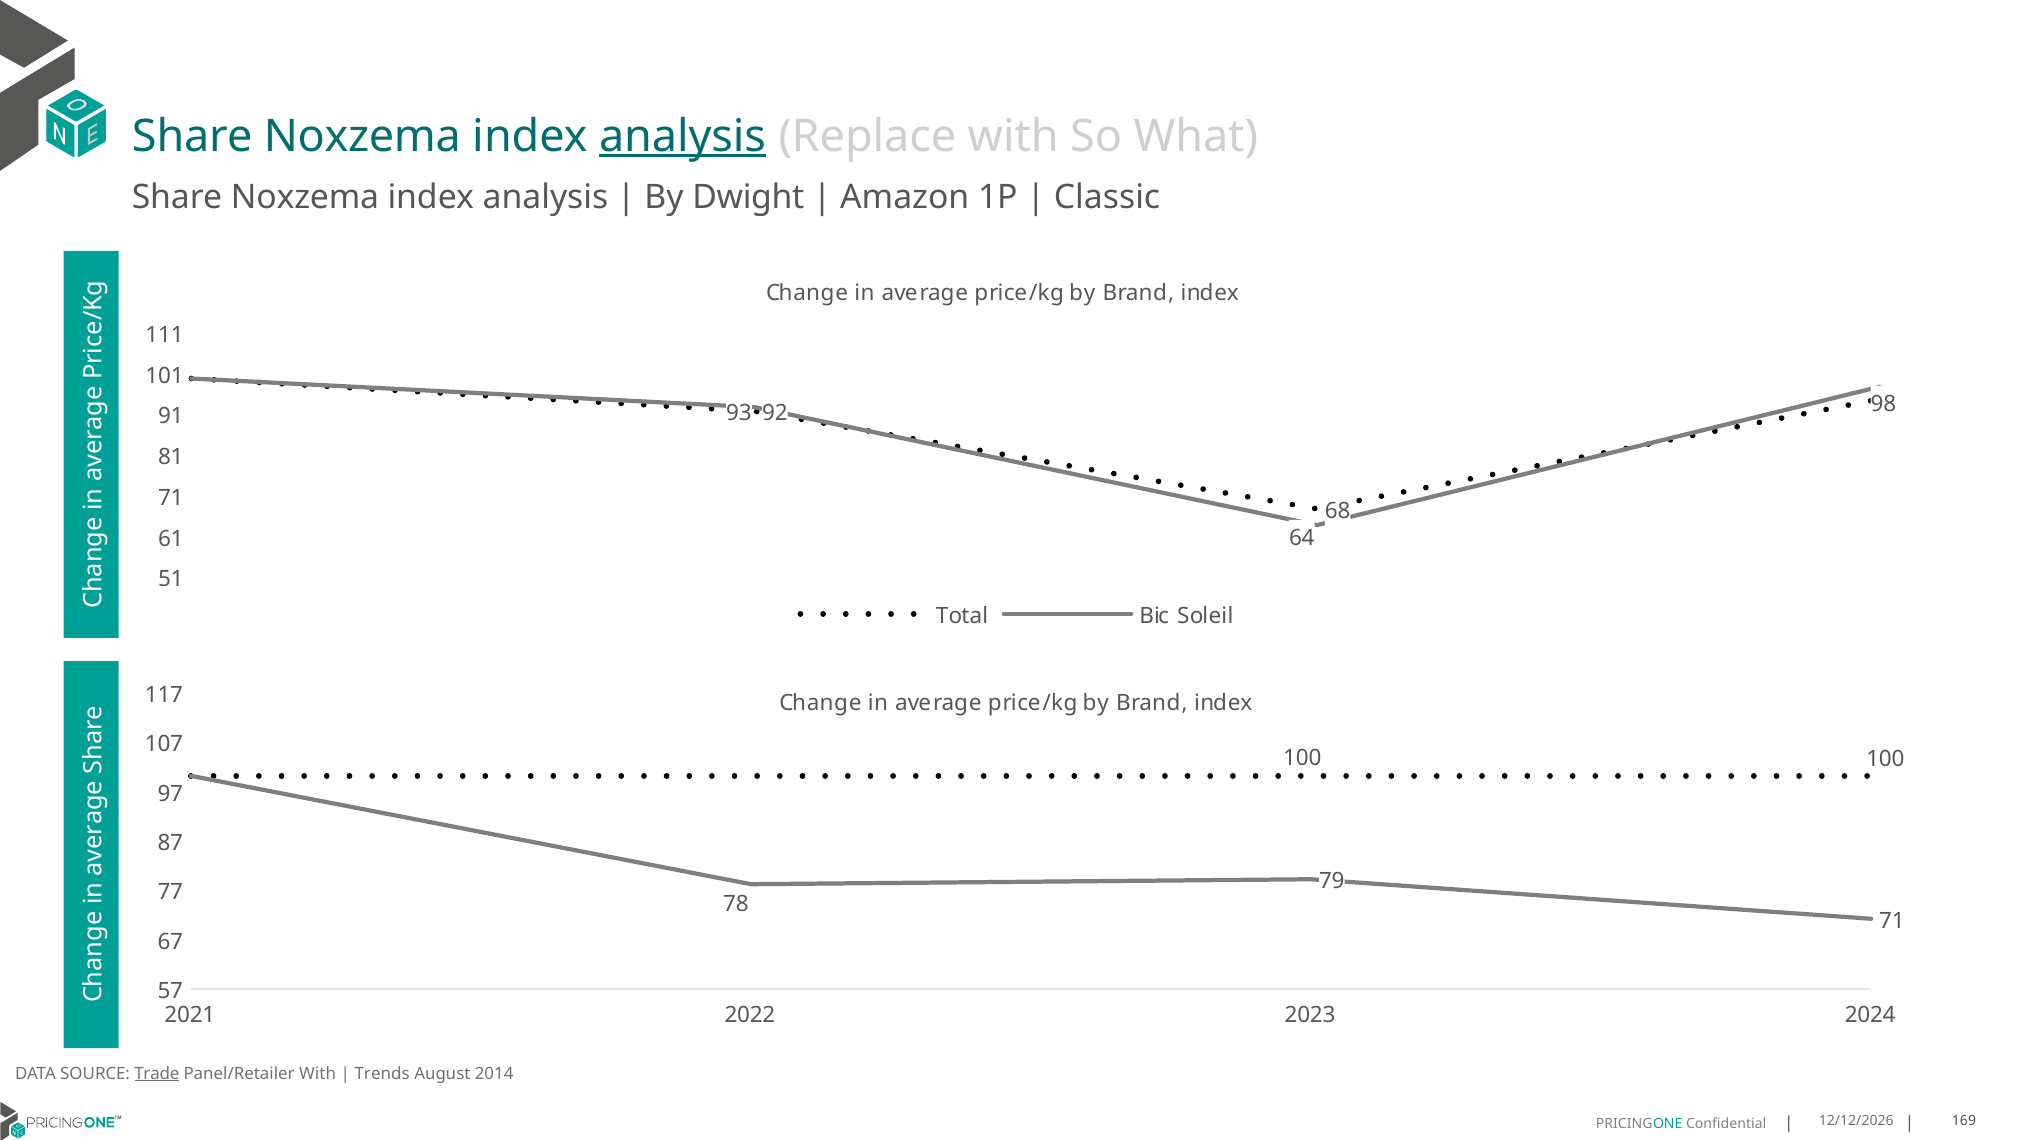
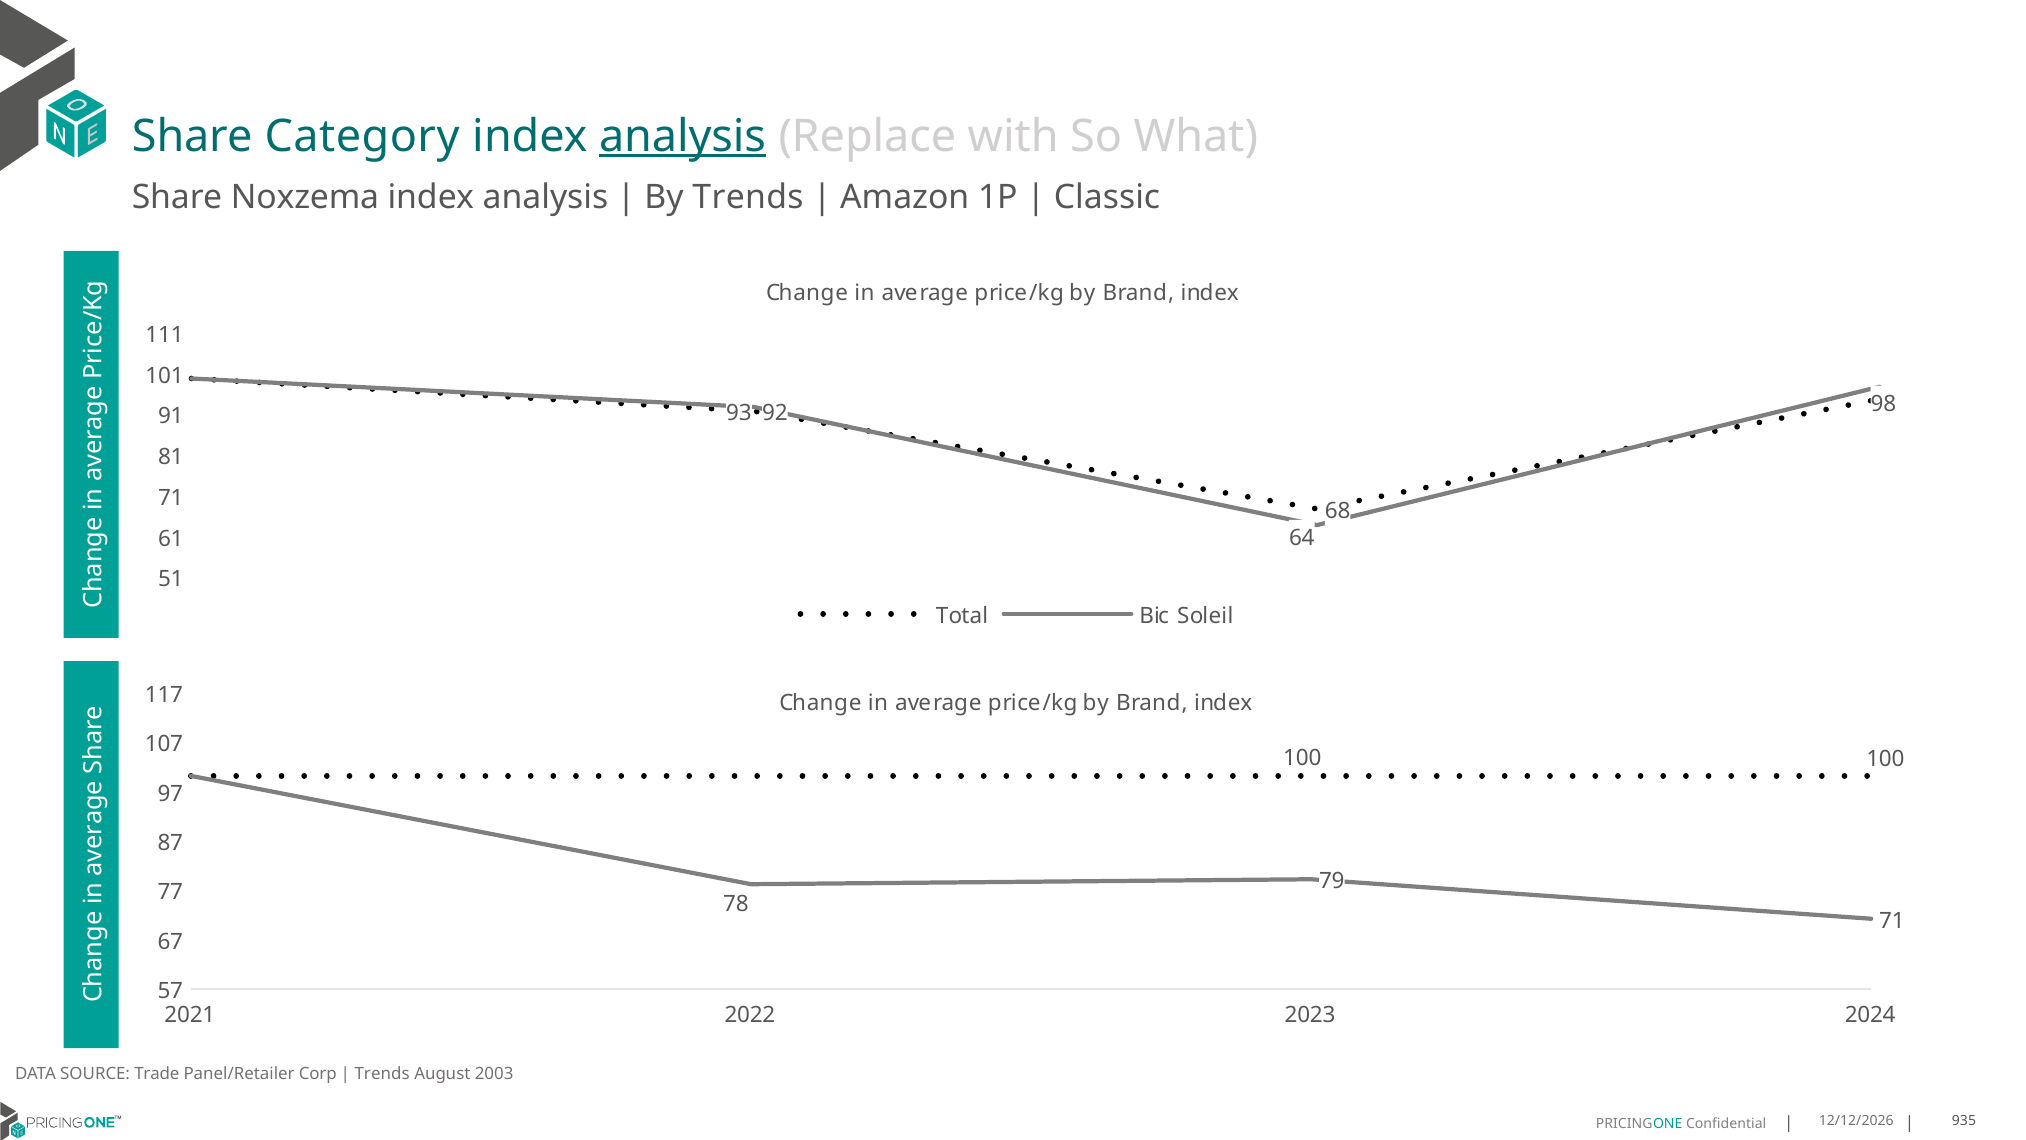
Noxzema at (362, 136): Noxzema -> Category
By Dwight: Dwight -> Trends
Trade underline: present -> none
Panel/Retailer With: With -> Corp
2014: 2014 -> 2003
169: 169 -> 935
